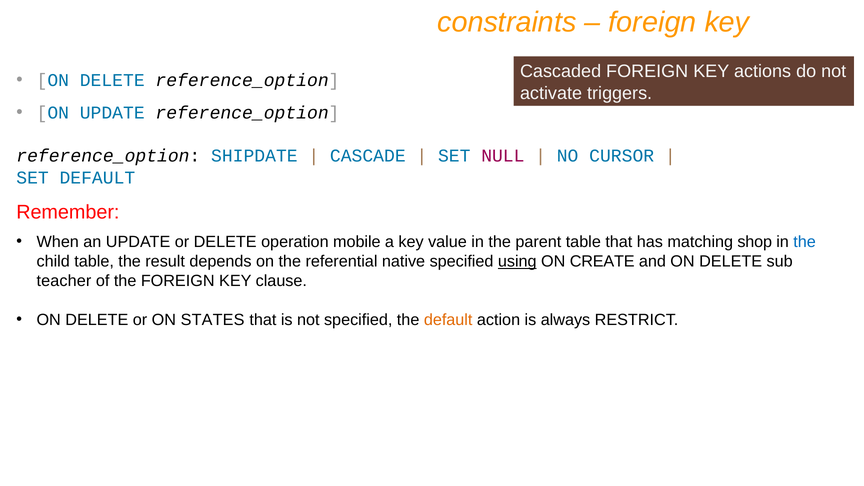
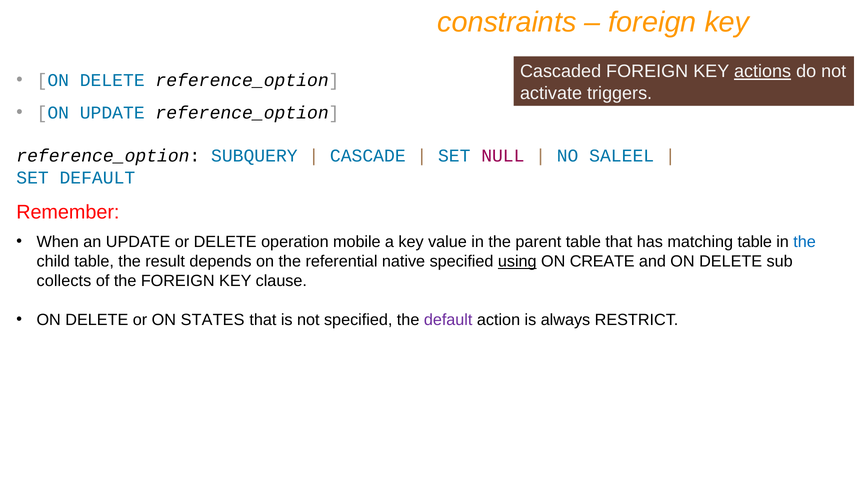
actions underline: none -> present
SHIPDATE: SHIPDATE -> SUBQUERY
CURSOR: CURSOR -> SALEEL
matching shop: shop -> table
teacher: teacher -> collects
default at (448, 320) colour: orange -> purple
